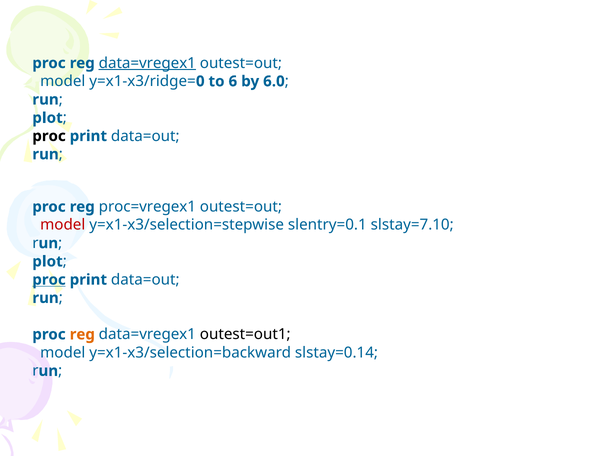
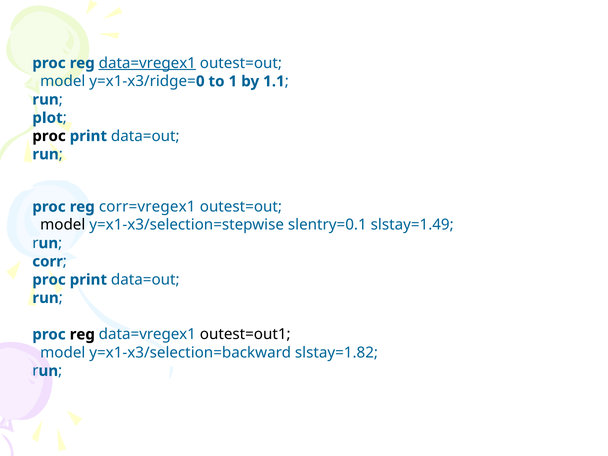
6: 6 -> 1
6.0: 6.0 -> 1.1
proc=vregex1: proc=vregex1 -> corr=vregex1
model at (63, 225) colour: red -> black
slstay=7.10: slstay=7.10 -> slstay=1.49
plot at (48, 261): plot -> corr
proc at (49, 280) underline: present -> none
reg at (82, 334) colour: orange -> black
slstay=0.14: slstay=0.14 -> slstay=1.82
